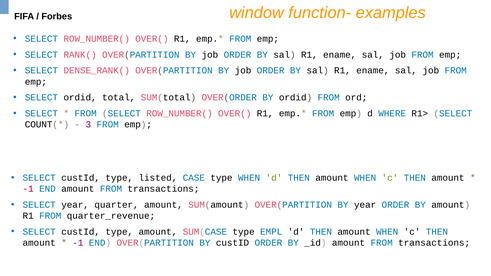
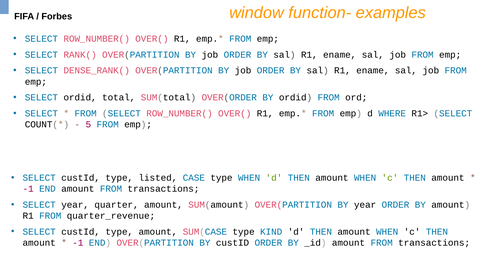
3: 3 -> 5
EMPL: EMPL -> KIND
